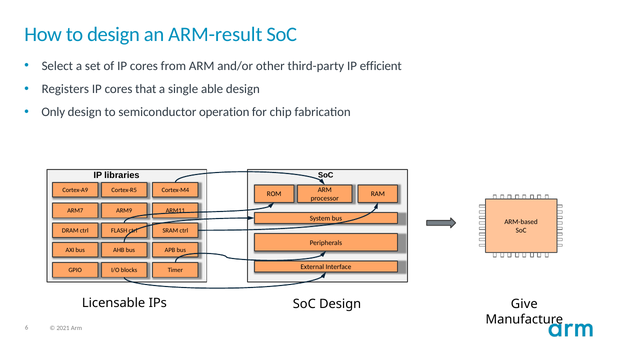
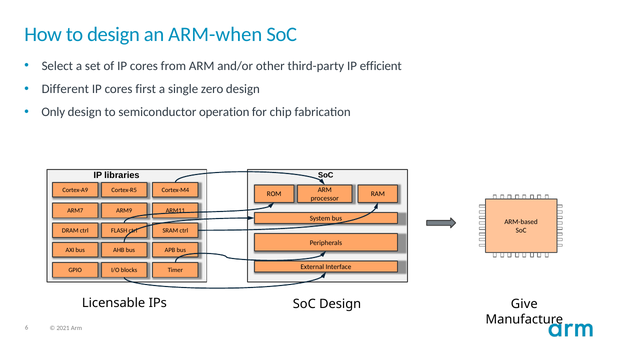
ARM-result: ARM-result -> ARM-when
Registers: Registers -> Different
that: that -> first
able: able -> zero
